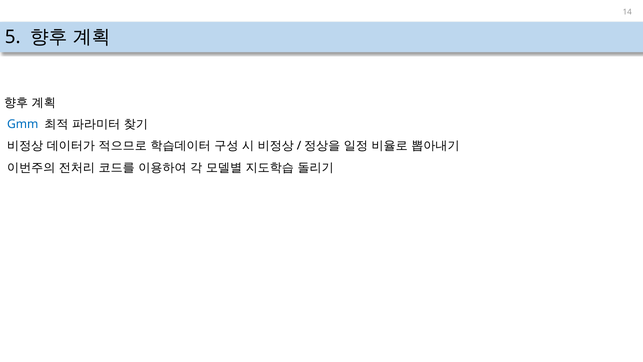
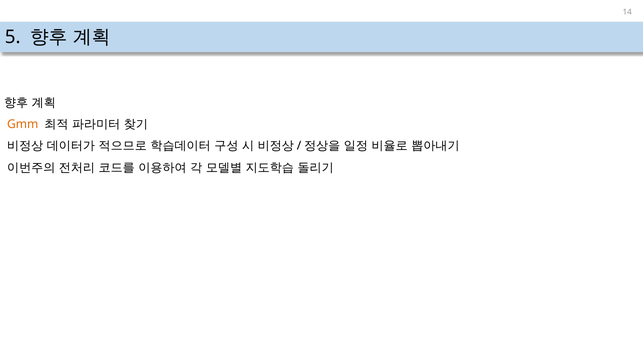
Gmm colour: blue -> orange
